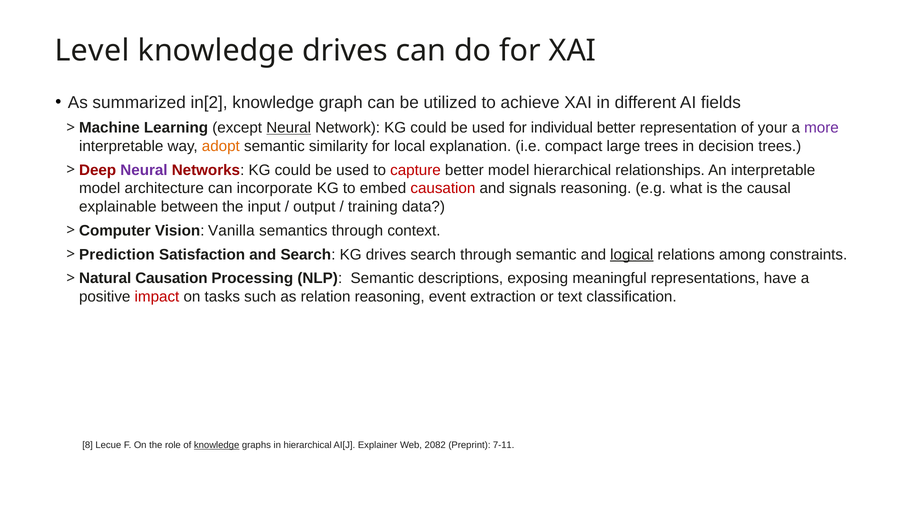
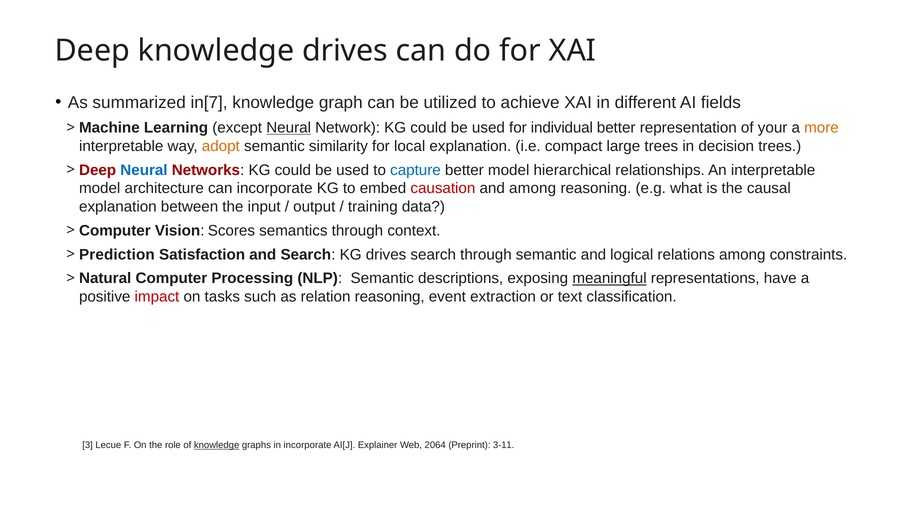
Level at (92, 51): Level -> Deep
in[2: in[2 -> in[7
more colour: purple -> orange
Neural at (144, 170) colour: purple -> blue
capture colour: red -> blue
and signals: signals -> among
explainable at (118, 206): explainable -> explanation
Vanilla: Vanilla -> Scores
logical underline: present -> none
Natural Causation: Causation -> Computer
meaningful underline: none -> present
8: 8 -> 3
in hierarchical: hierarchical -> incorporate
2082: 2082 -> 2064
7-11: 7-11 -> 3-11
